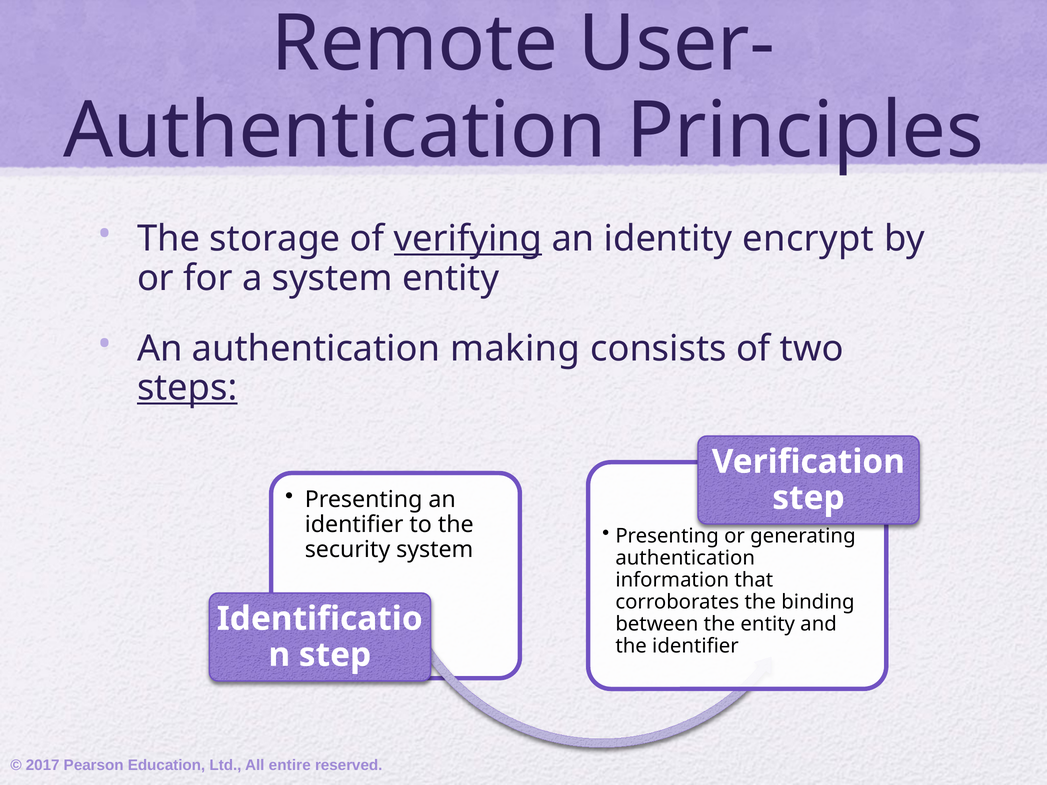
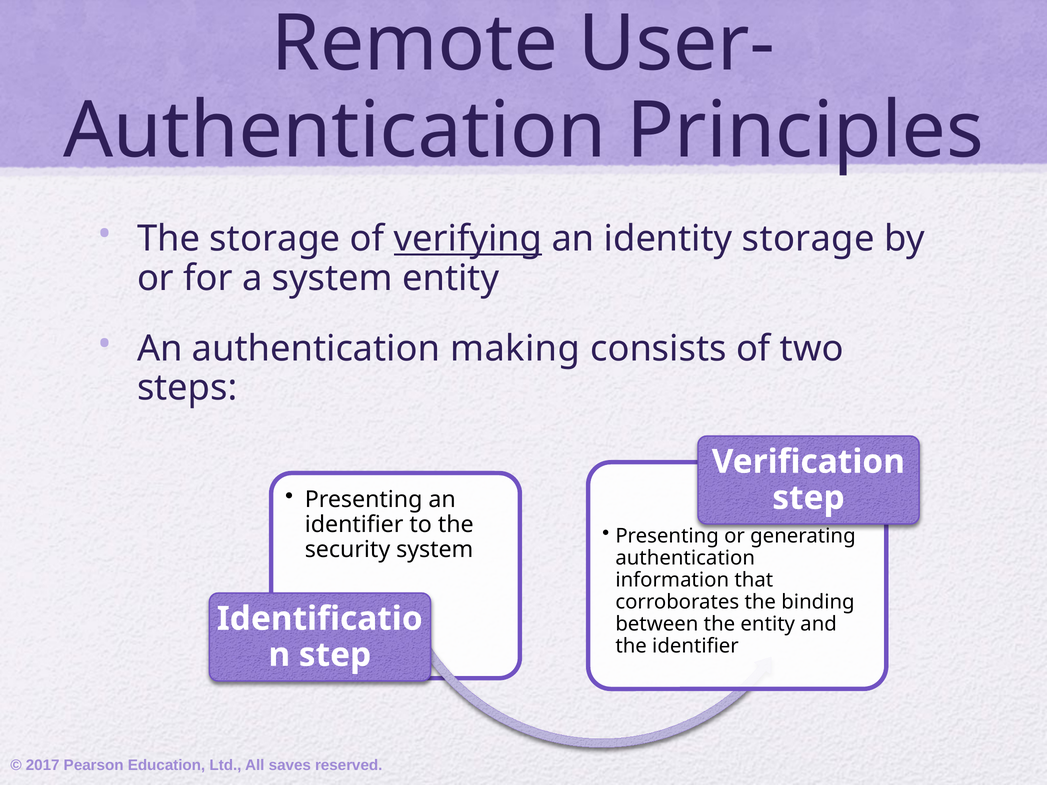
identity encrypt: encrypt -> storage
steps underline: present -> none
entire: entire -> saves
